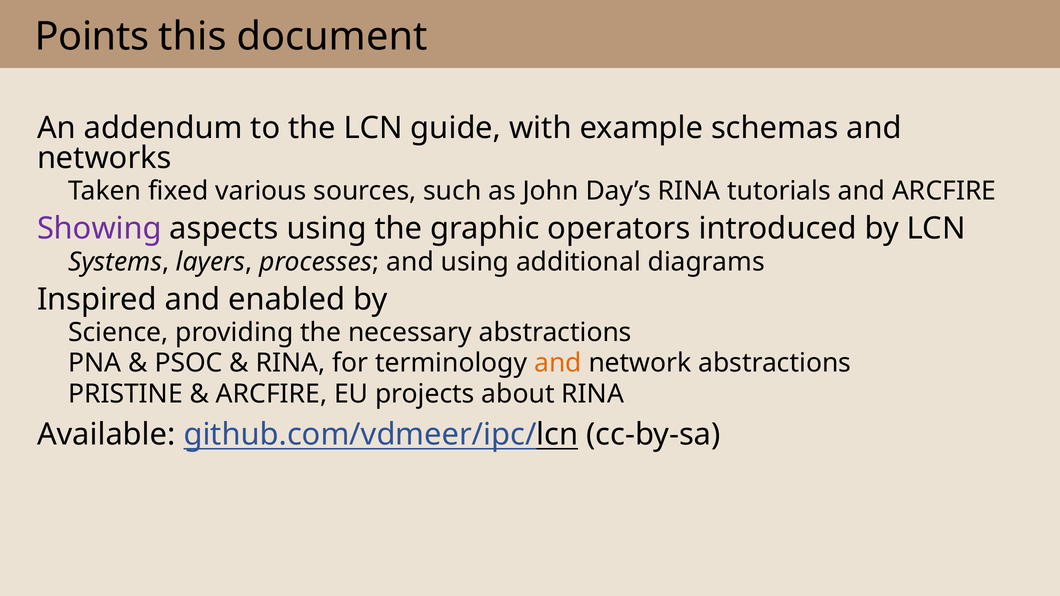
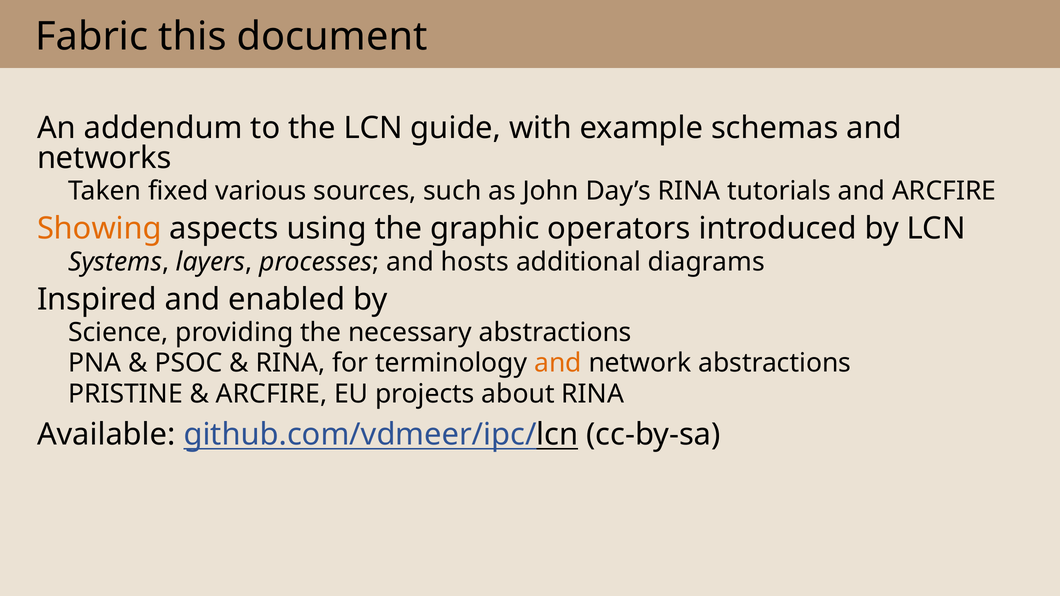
Points: Points -> Fabric
Showing colour: purple -> orange
and using: using -> hosts
